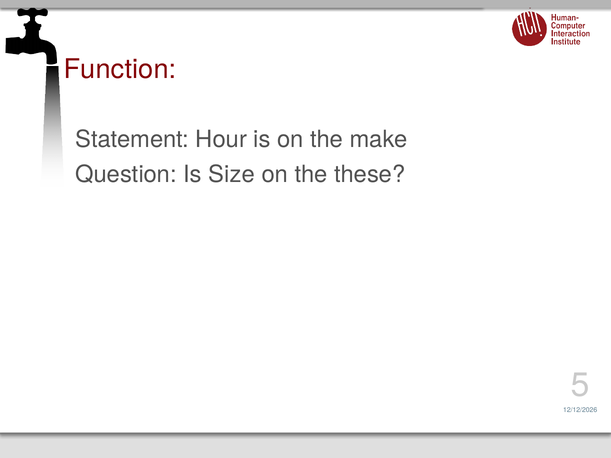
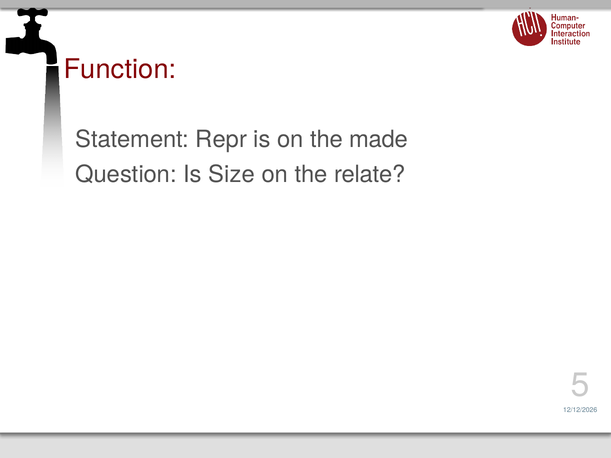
Hour: Hour -> Repr
make: make -> made
these: these -> relate
